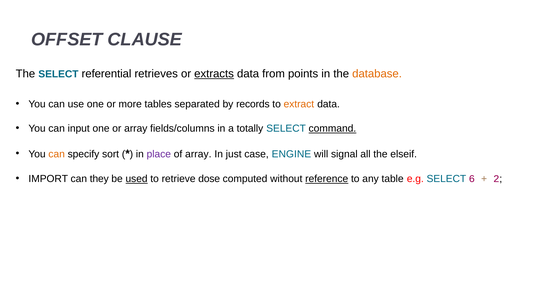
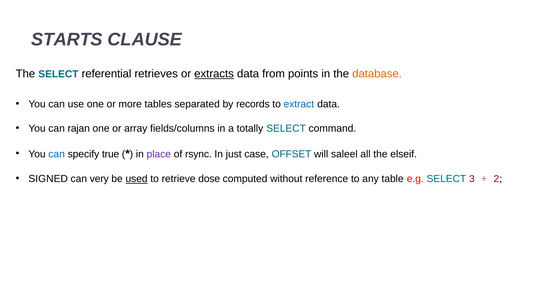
OFFSET: OFFSET -> STARTS
extract colour: orange -> blue
input: input -> rajan
command underline: present -> none
can at (57, 154) colour: orange -> blue
sort: sort -> true
of array: array -> rsync
ENGINE: ENGINE -> OFFSET
signal: signal -> saleel
IMPORT: IMPORT -> SIGNED
they: they -> very
reference underline: present -> none
6: 6 -> 3
